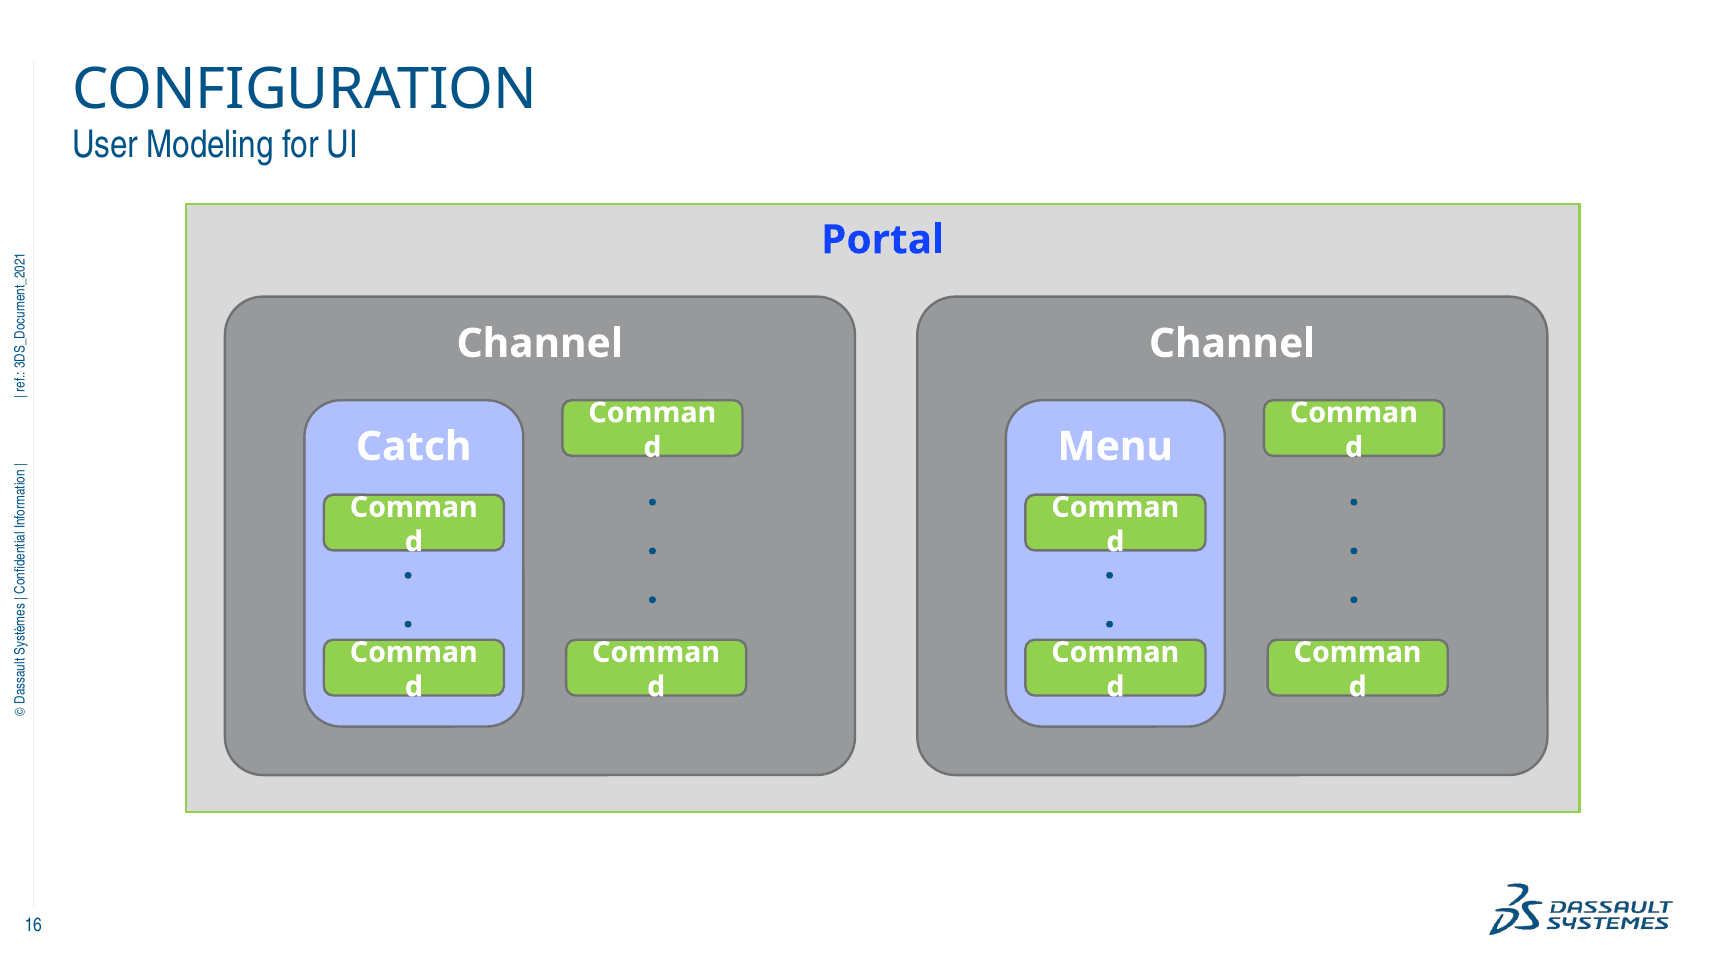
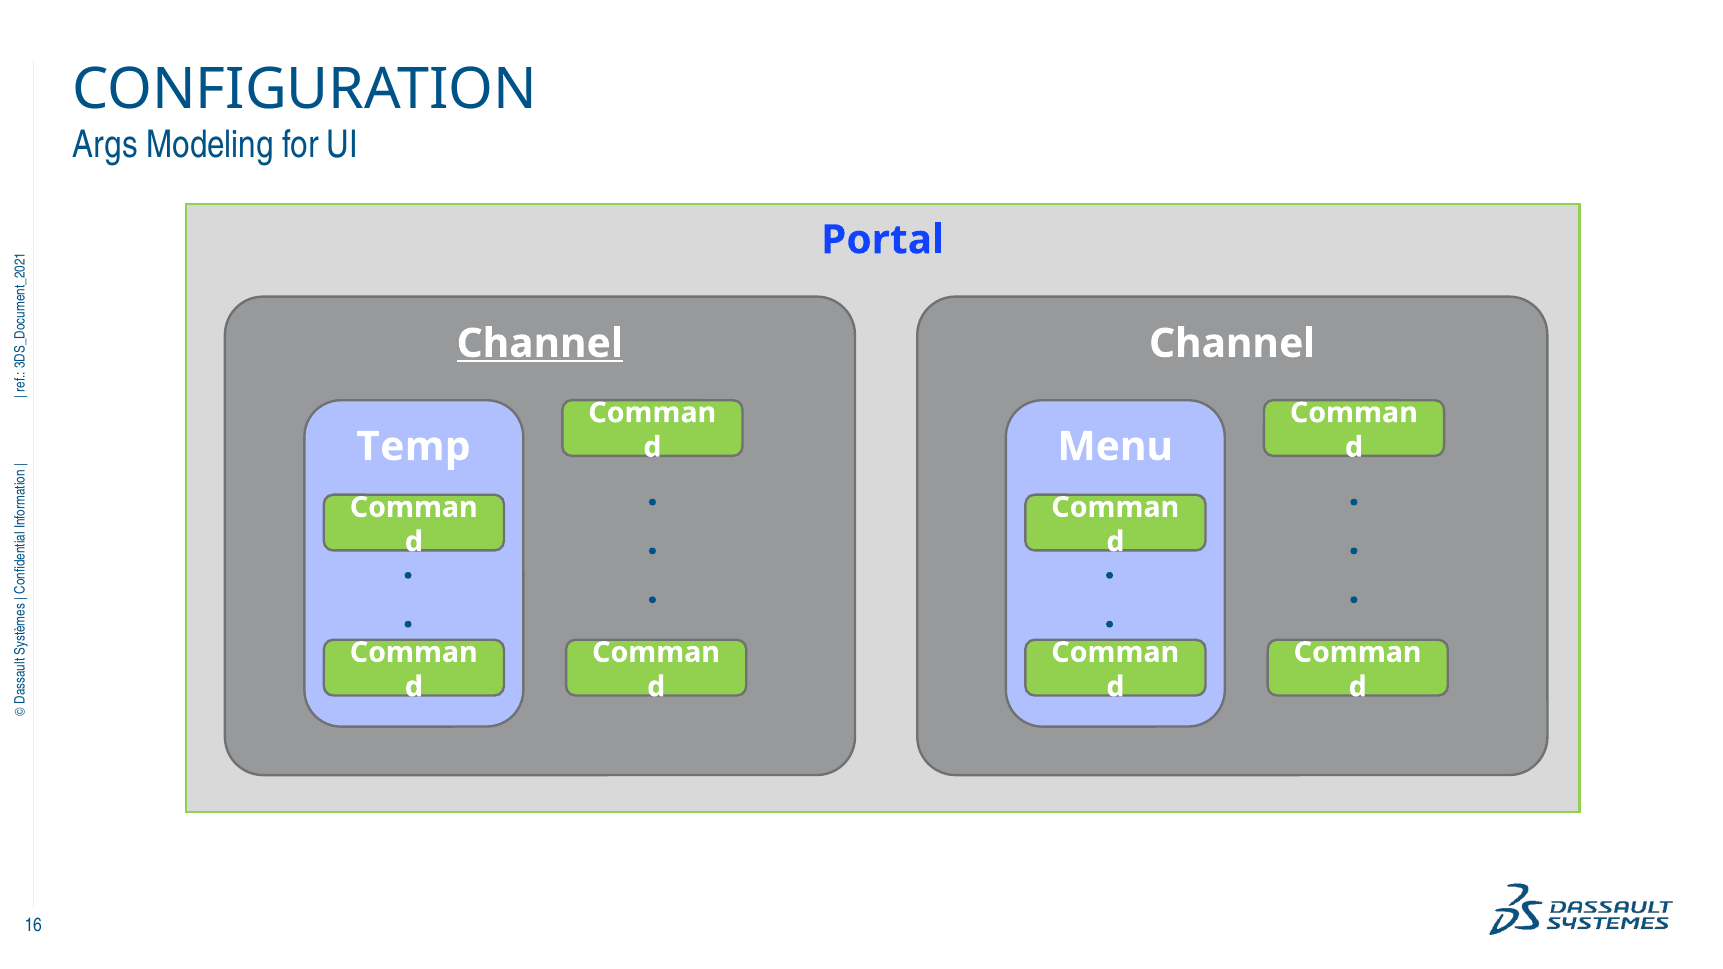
User: User -> Args
Channel at (540, 344) underline: none -> present
Catch: Catch -> Temp
